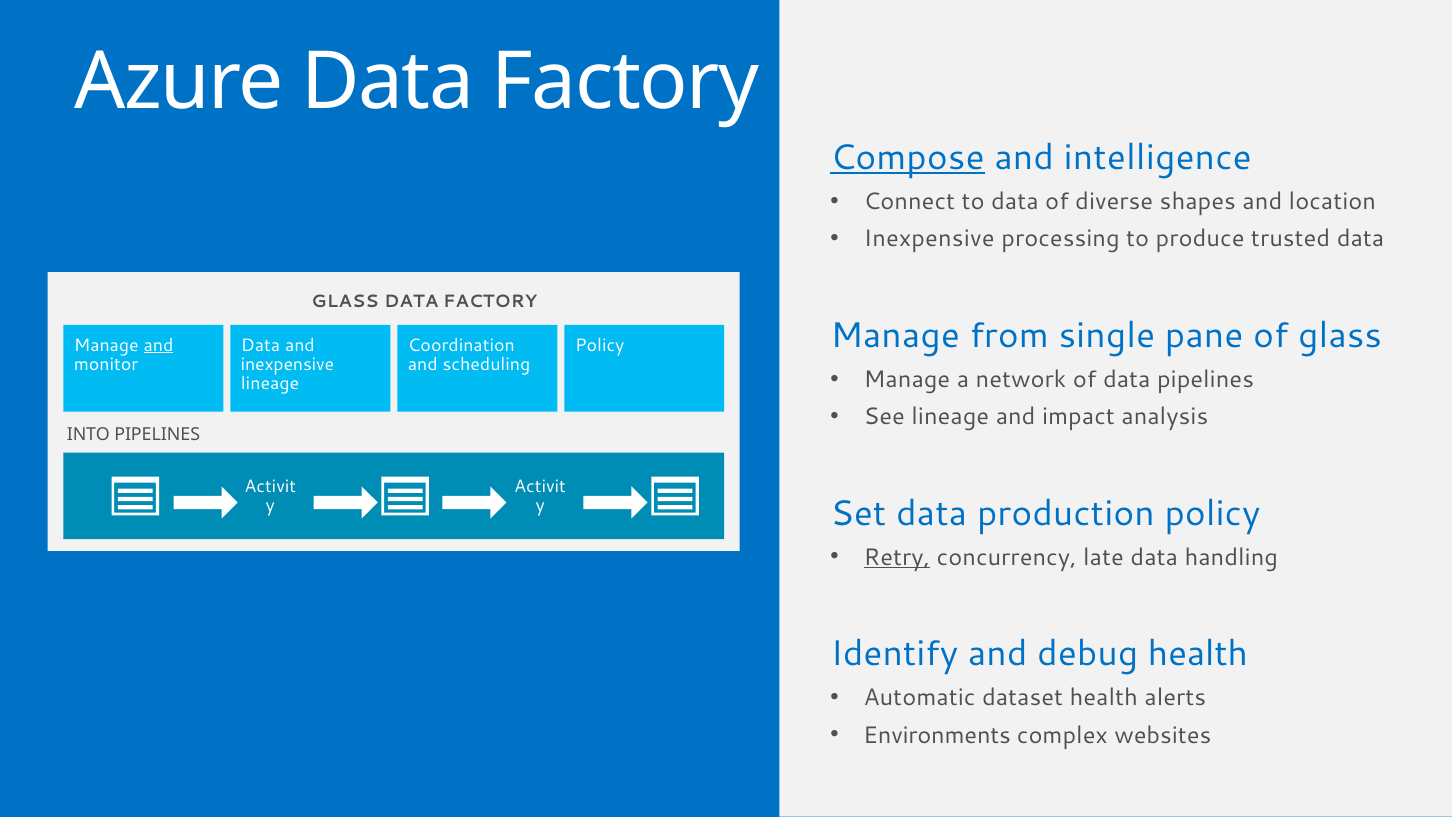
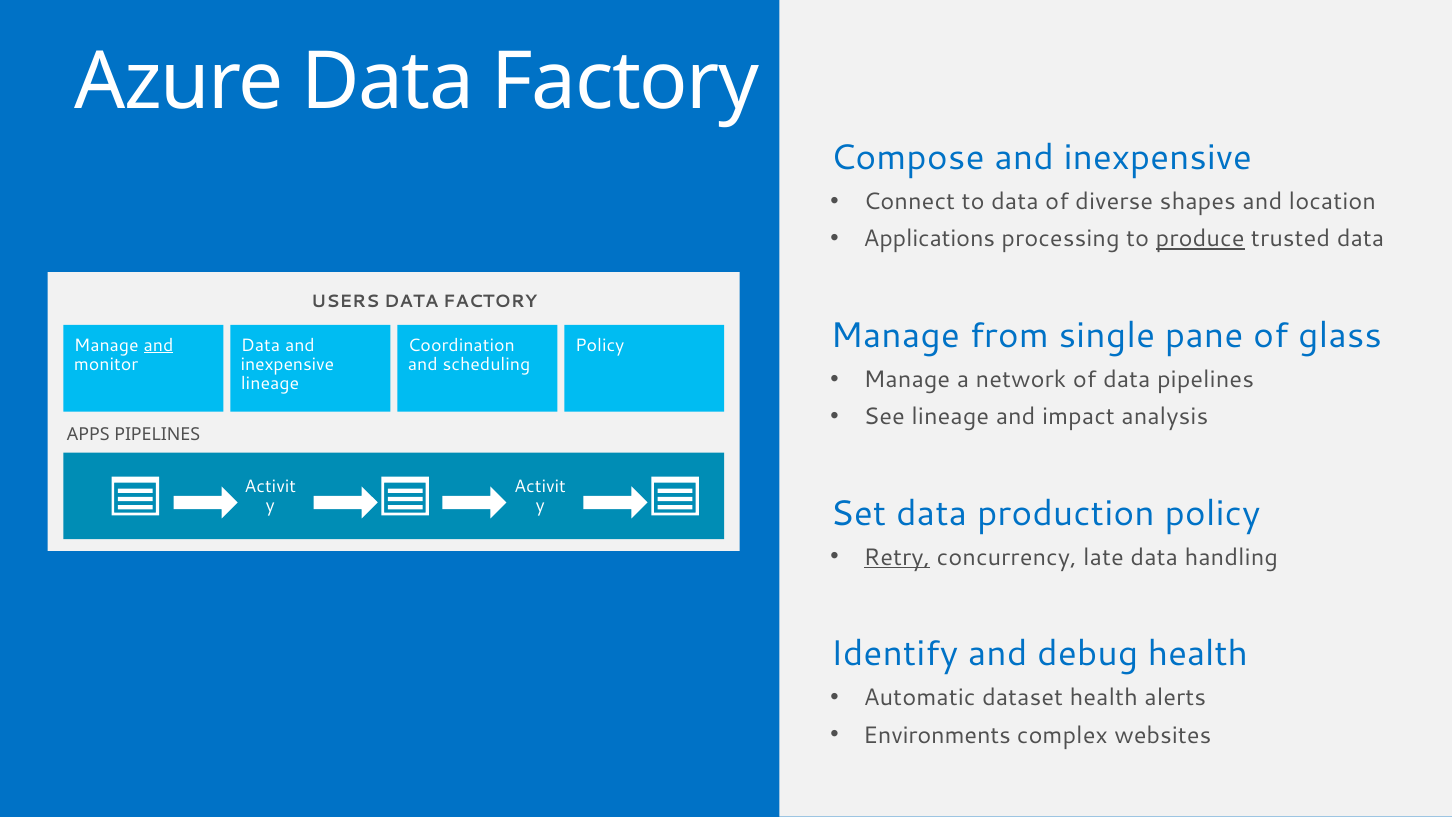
Compose underline: present -> none
intelligence at (1158, 158): intelligence -> inexpensive
Inexpensive at (929, 239): Inexpensive -> Applications
produce underline: none -> present
GLASS at (345, 302): GLASS -> USERS
INTO: INTO -> APPS
